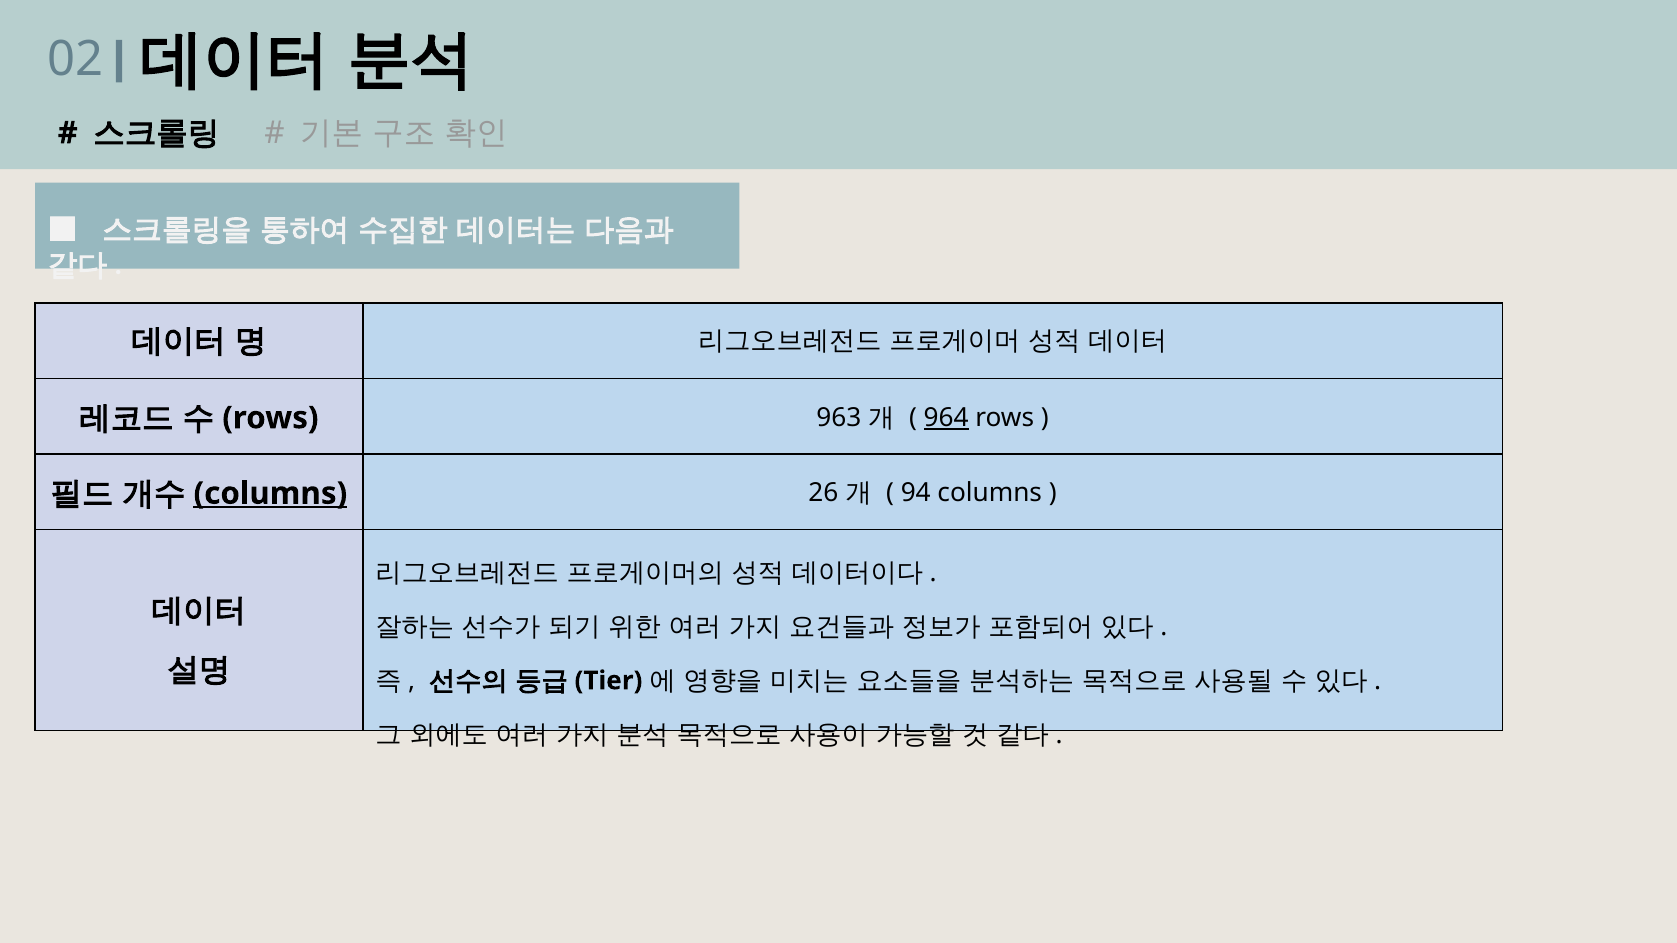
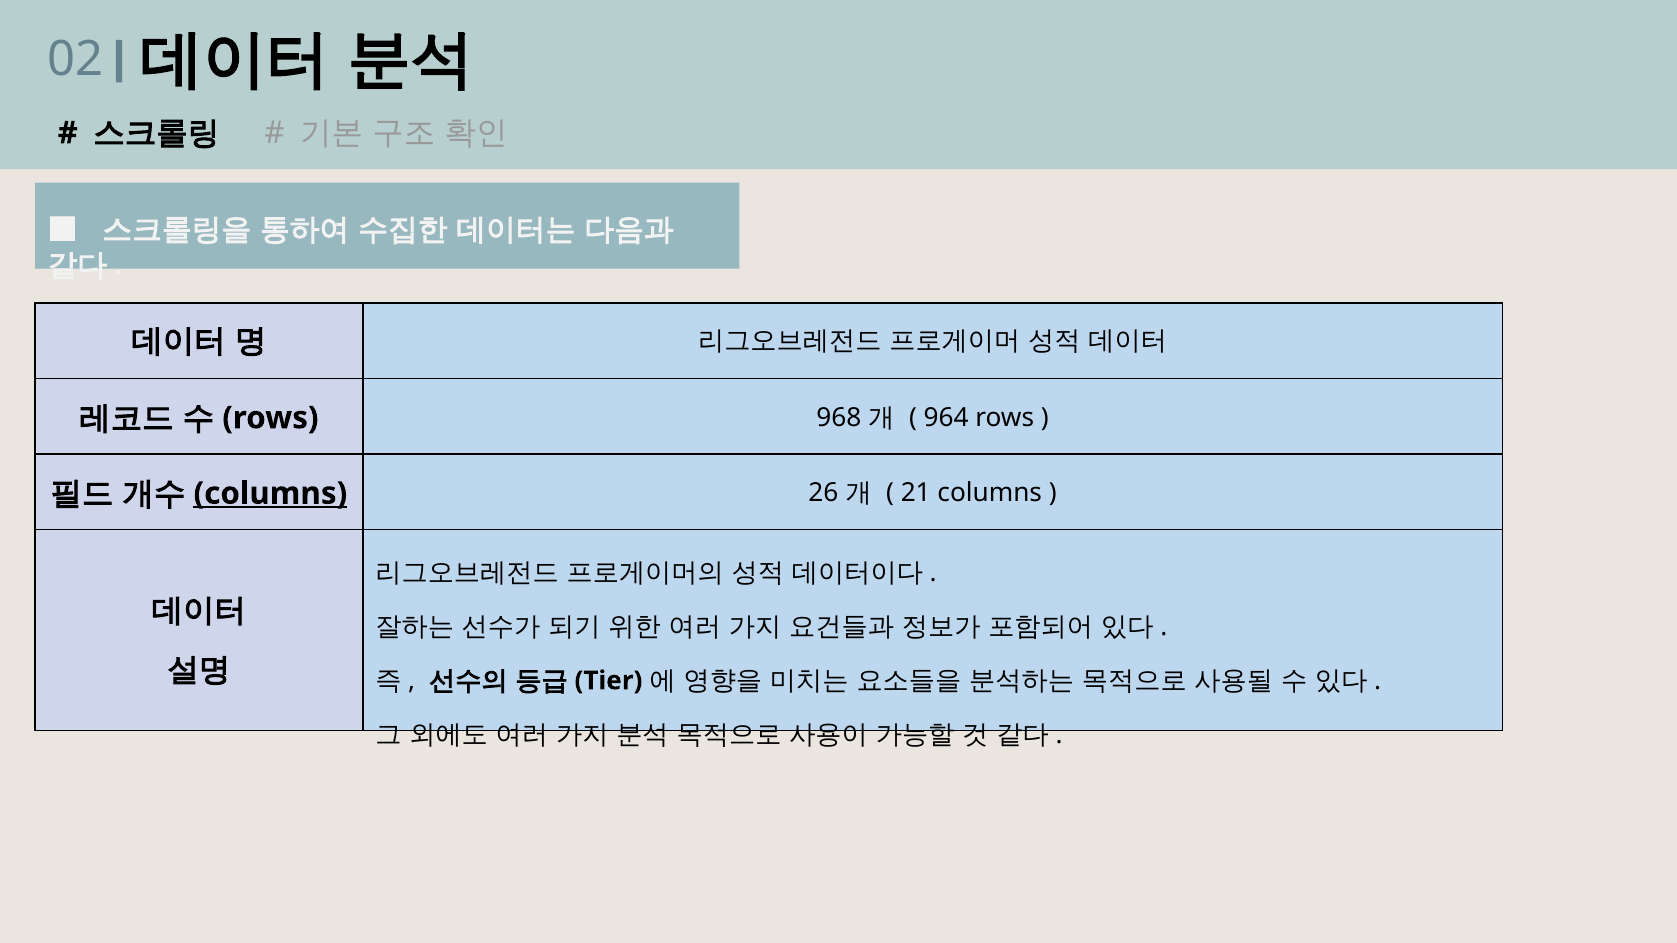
963: 963 -> 968
964 underline: present -> none
94: 94 -> 21
